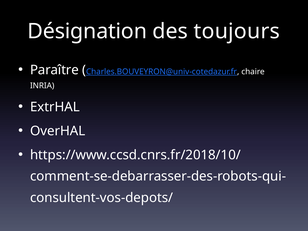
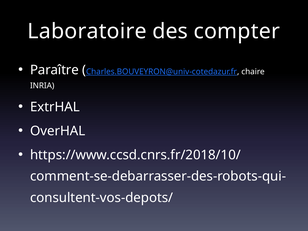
Désignation: Désignation -> Laboratoire
toujours: toujours -> compter
